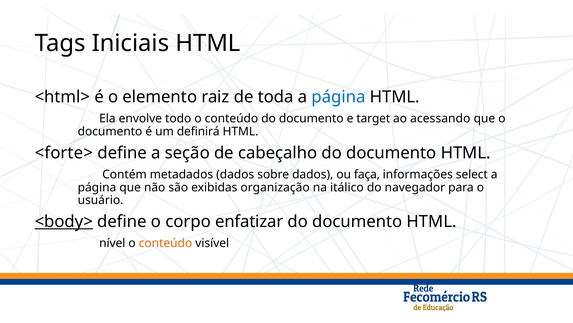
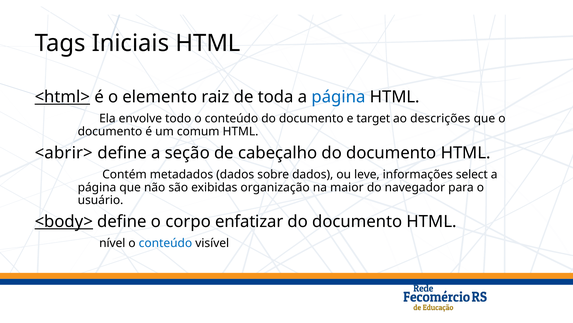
<html> underline: none -> present
acessando: acessando -> descrições
definirá: definirá -> comum
<forte>: <forte> -> <abrir>
faça: faça -> leve
itálico: itálico -> maior
conteúdo at (165, 243) colour: orange -> blue
